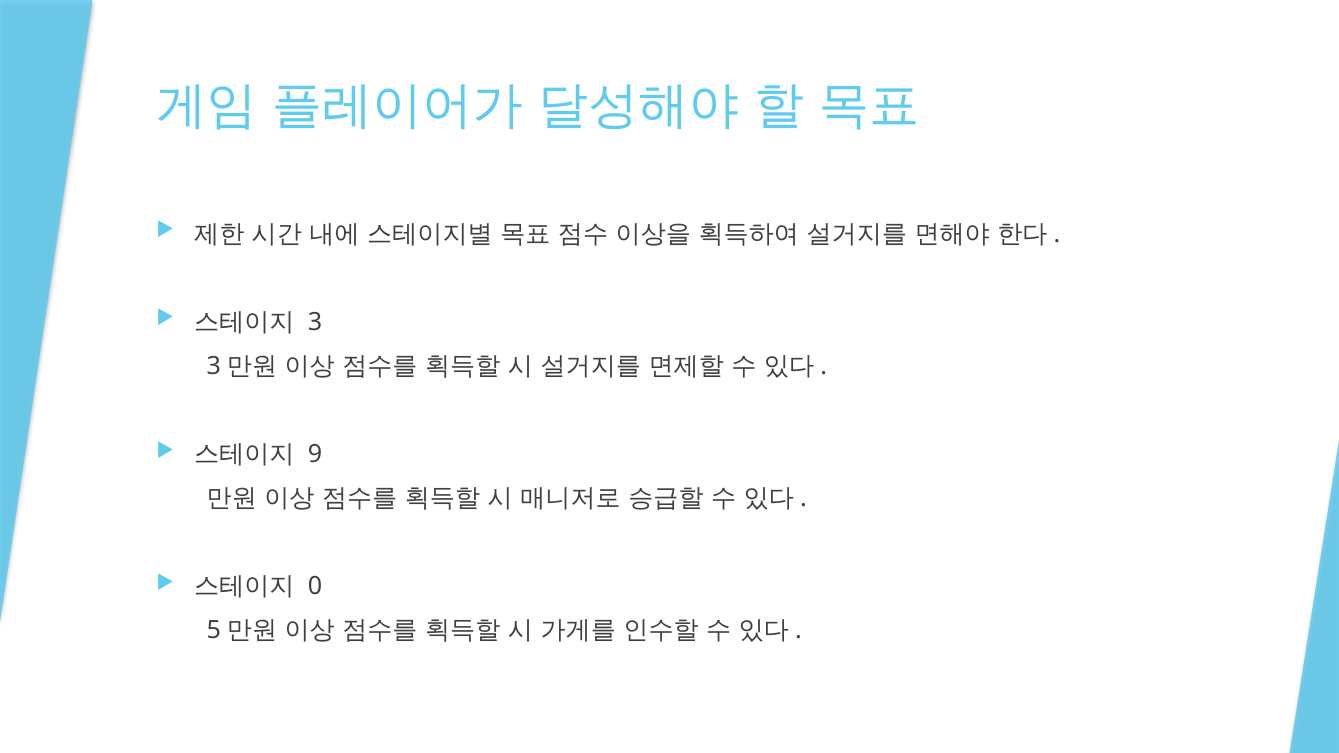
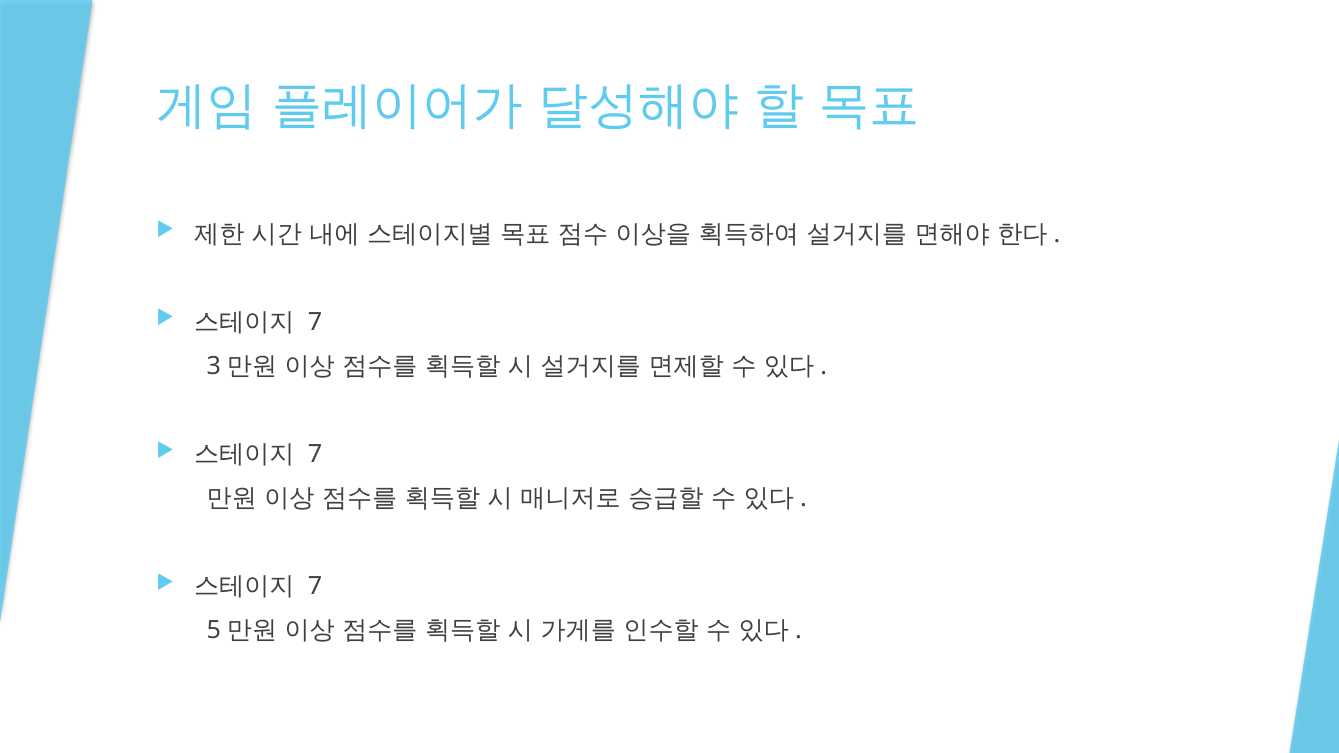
3 at (315, 322): 3 -> 7
9 at (315, 454): 9 -> 7
0 at (315, 587): 0 -> 7
